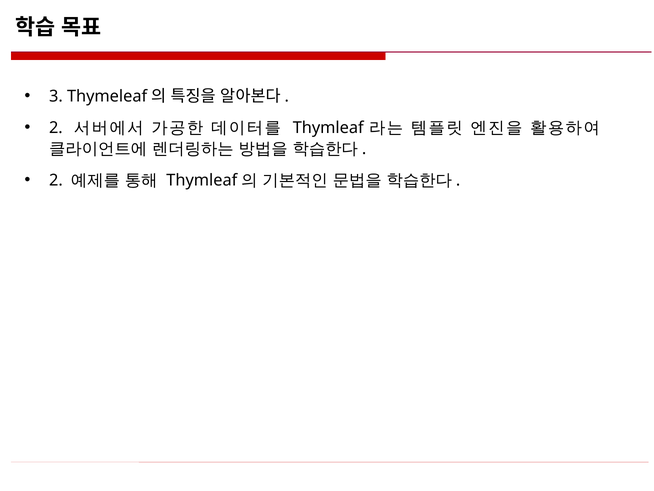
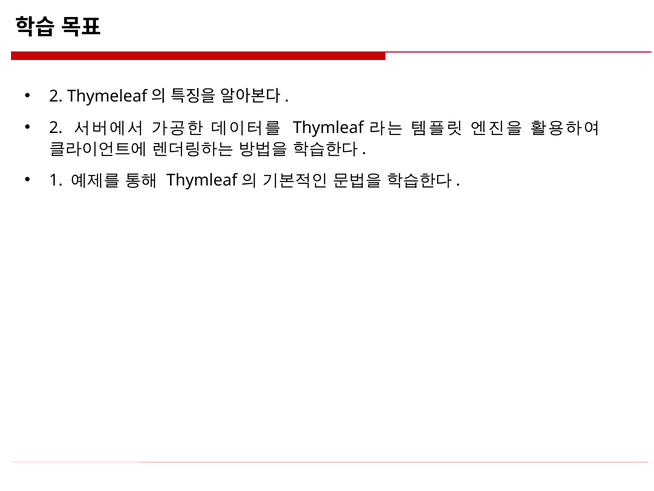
3 at (56, 96): 3 -> 2
2 at (56, 180): 2 -> 1
